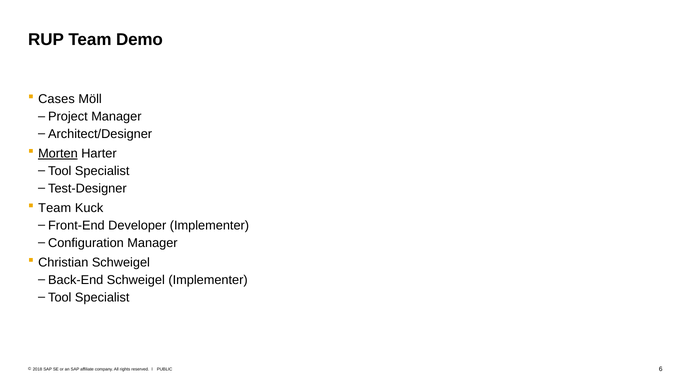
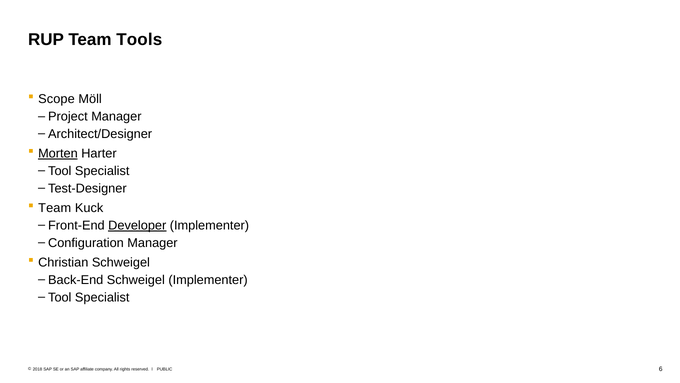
Demo: Demo -> Tools
Cases: Cases -> Scope
Developer underline: none -> present
